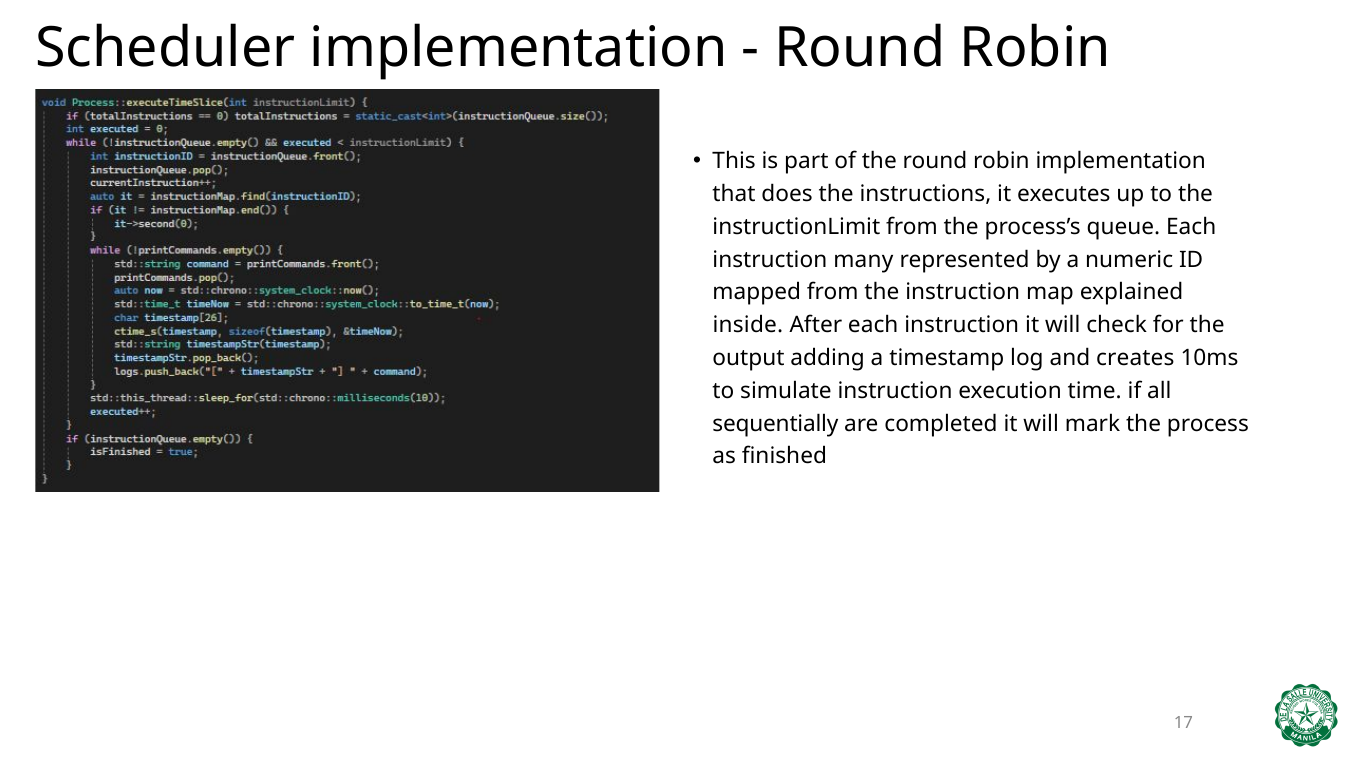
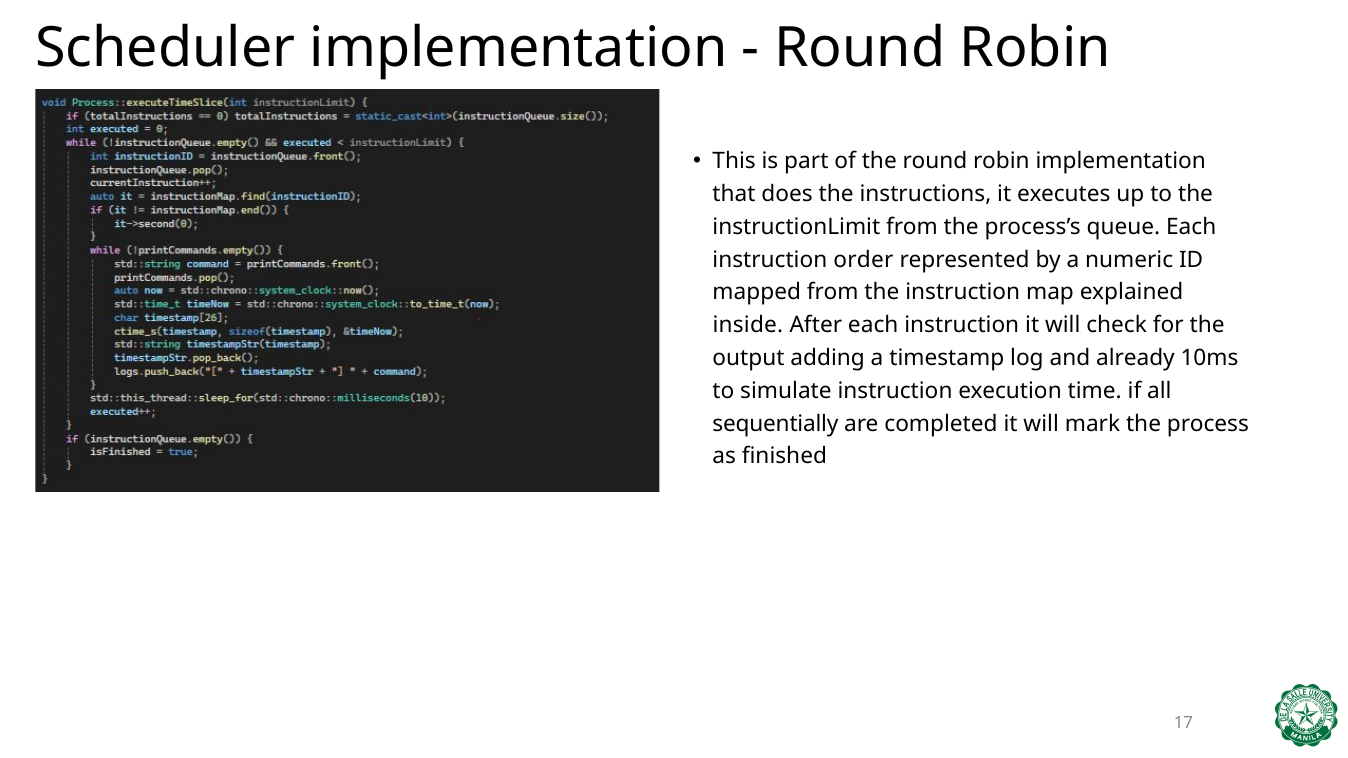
many: many -> order
creates: creates -> already
